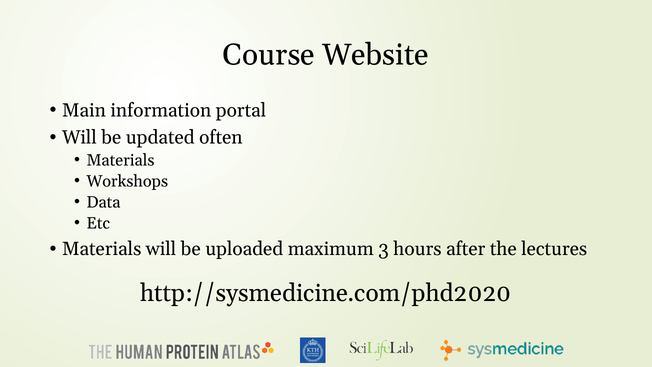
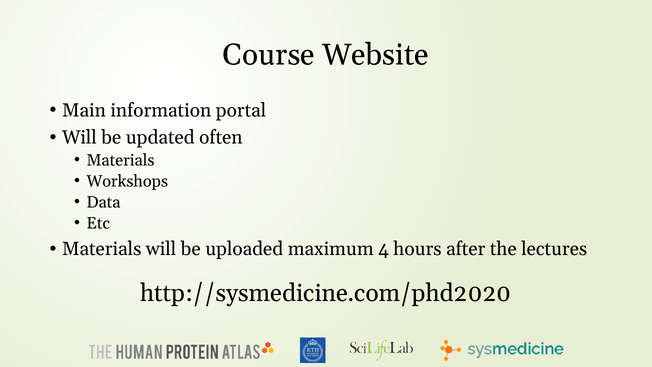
3: 3 -> 4
